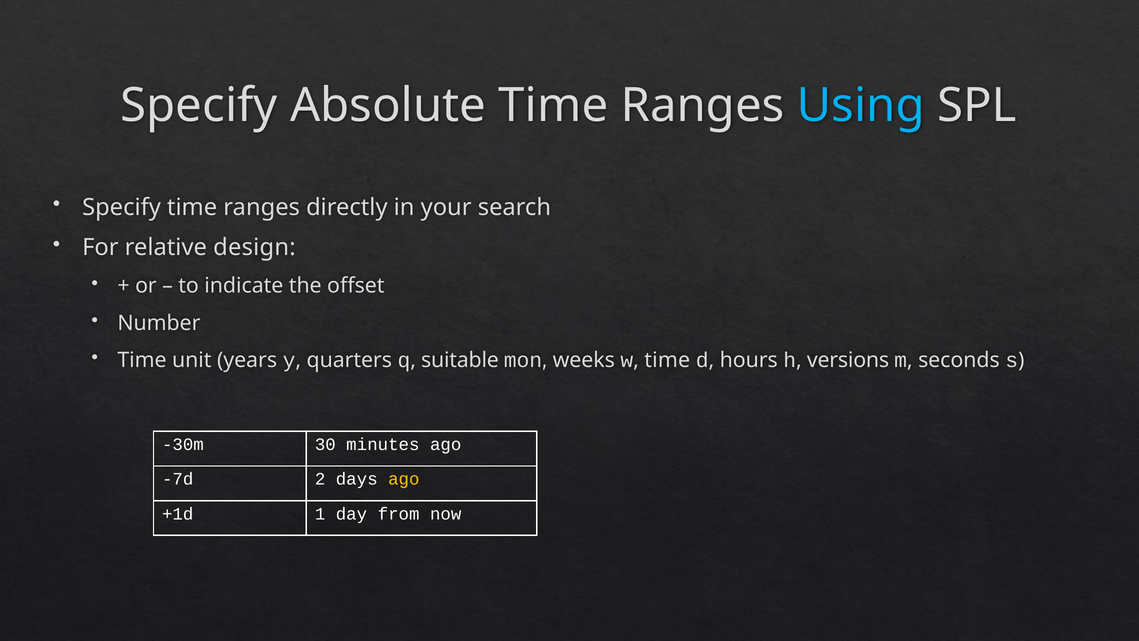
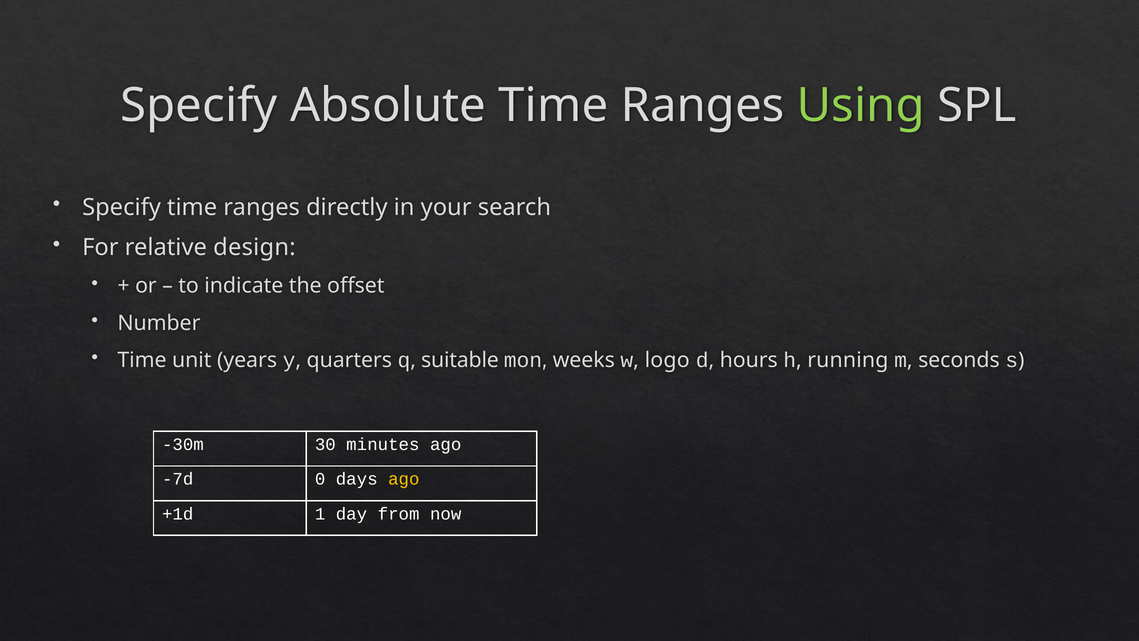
Using colour: light blue -> light green
w time: time -> logo
versions: versions -> running
2: 2 -> 0
